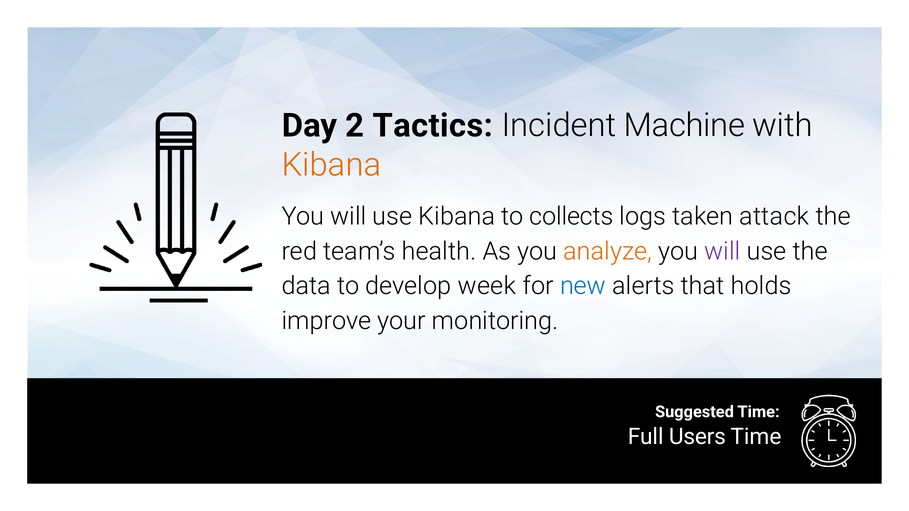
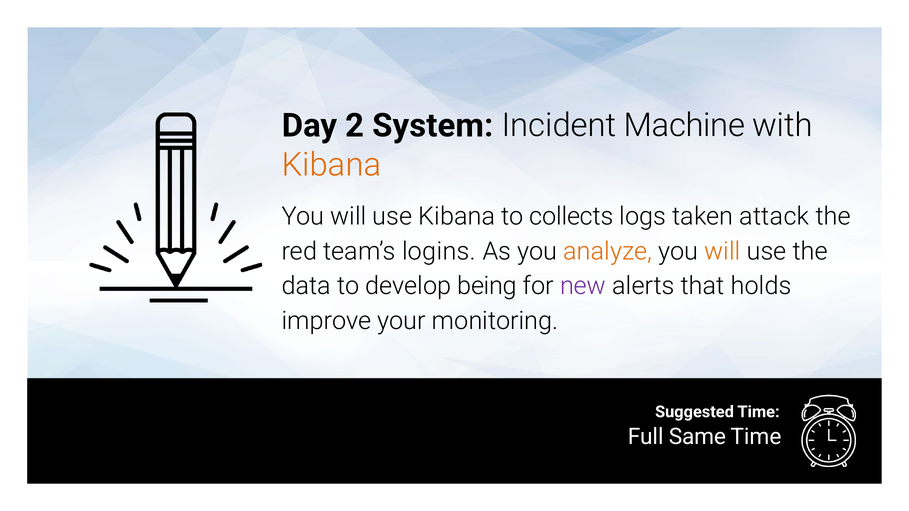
Tactics: Tactics -> System
health: health -> logins
will at (722, 251) colour: purple -> orange
week: week -> being
new colour: blue -> purple
Users: Users -> Same
